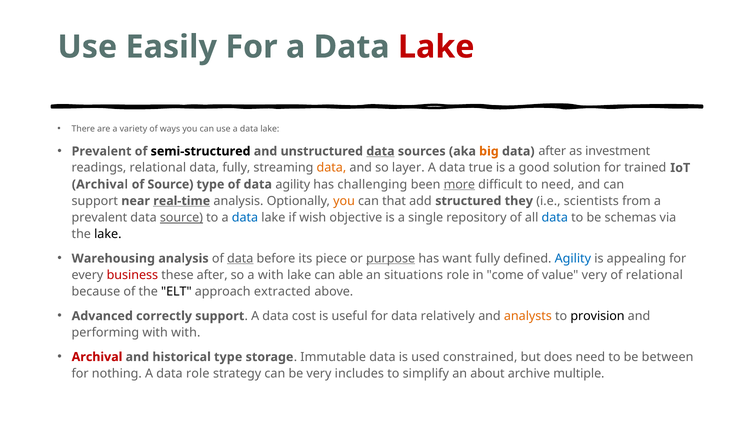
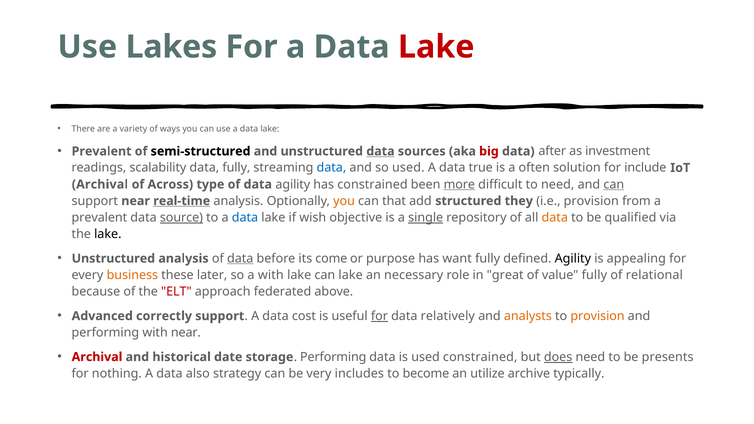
Easily: Easily -> Lakes
big colour: orange -> red
readings relational: relational -> scalability
data at (331, 168) colour: orange -> blue
so layer: layer -> used
good: good -> often
trained: trained -> include
of Source: Source -> Across
has challenging: challenging -> constrained
can at (614, 184) underline: none -> present
i.e scientists: scientists -> provision
single underline: none -> present
data at (555, 218) colour: blue -> orange
schemas: schemas -> qualified
Warehousing at (113, 259): Warehousing -> Unstructured
piece: piece -> come
purpose underline: present -> none
Agility at (573, 259) colour: blue -> black
business colour: red -> orange
these after: after -> later
can able: able -> lake
situations: situations -> necessary
come: come -> great
value very: very -> fully
ELT colour: black -> red
extracted: extracted -> federated
for at (379, 316) underline: none -> present
provision at (598, 316) colour: black -> orange
with with: with -> near
historical type: type -> date
storage Immutable: Immutable -> Performing
does underline: none -> present
between: between -> presents
data role: role -> also
simplify: simplify -> become
about: about -> utilize
multiple: multiple -> typically
